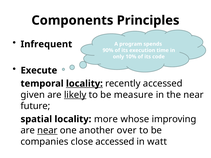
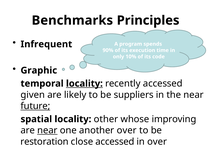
Components: Components -> Benchmarks
Execute: Execute -> Graphic
likely underline: present -> none
measure: measure -> suppliers
future underline: none -> present
more: more -> other
companies: companies -> restoration
in watt: watt -> over
